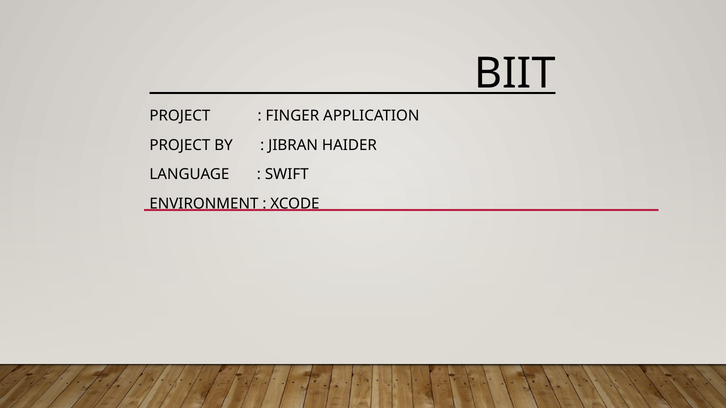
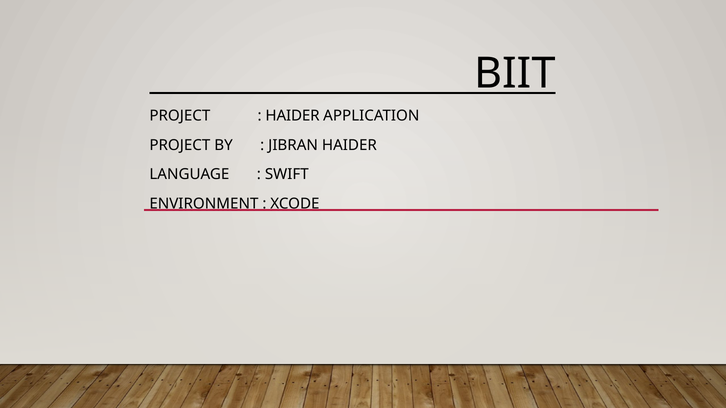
FINGER at (292, 116): FINGER -> HAIDER
